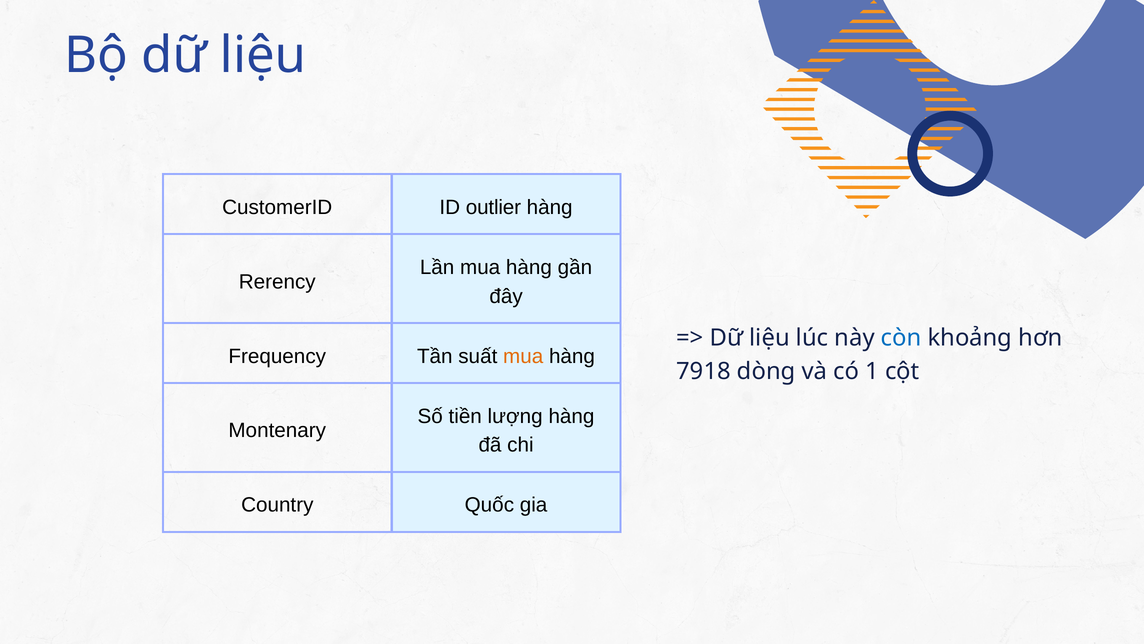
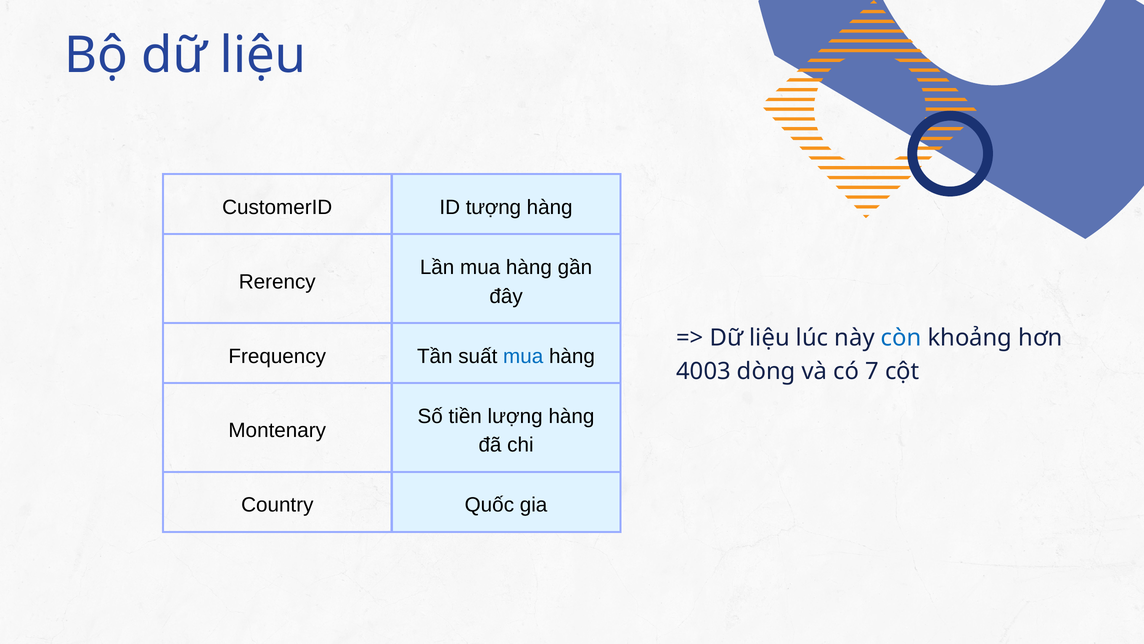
outlier: outlier -> tượng
mua at (523, 356) colour: orange -> blue
7918: 7918 -> 4003
1: 1 -> 7
